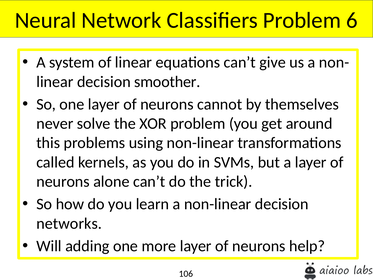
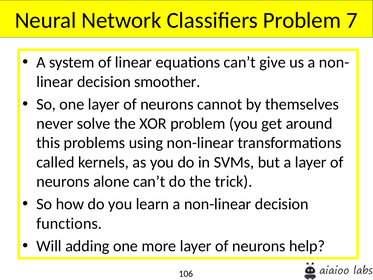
6: 6 -> 7
networks: networks -> functions
